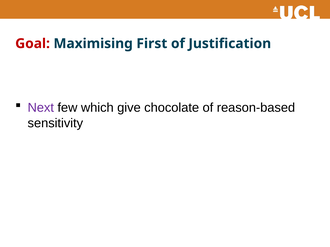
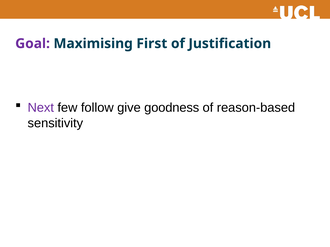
Goal colour: red -> purple
which: which -> follow
chocolate: chocolate -> goodness
